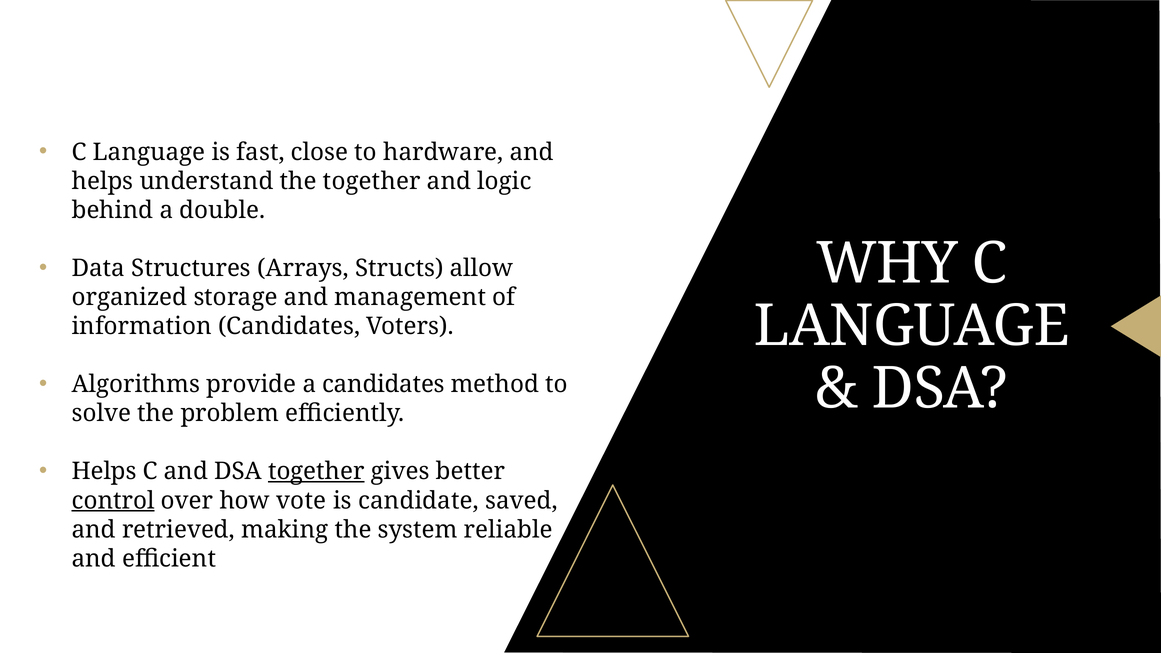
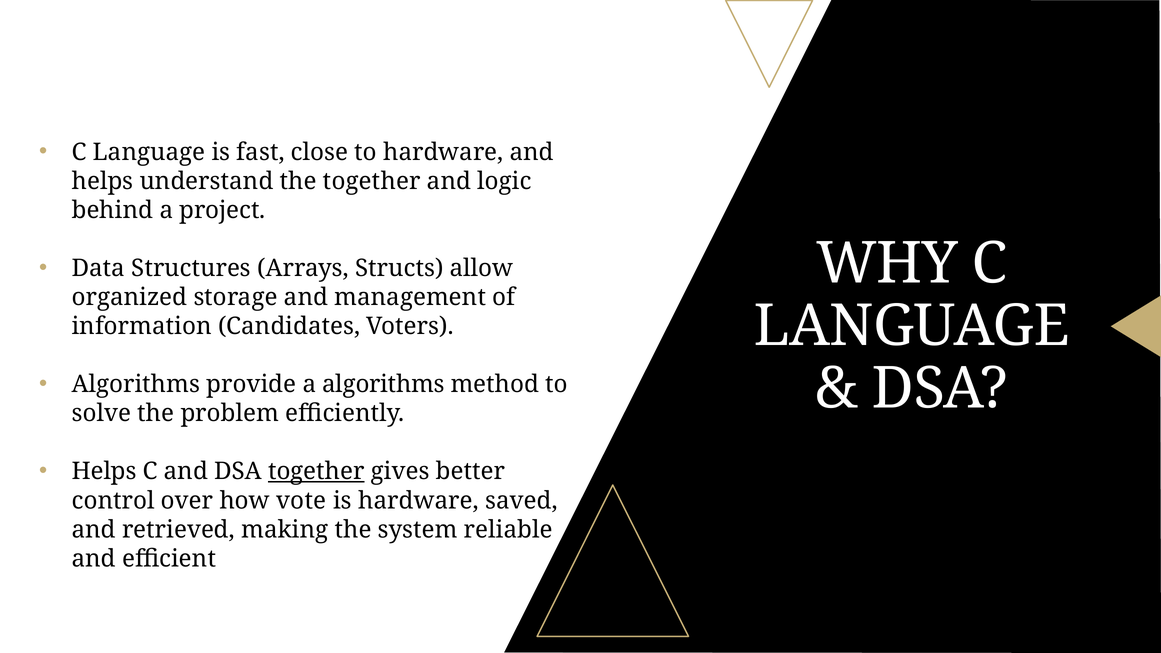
double: double -> project
a candidates: candidates -> algorithms
control underline: present -> none
is candidate: candidate -> hardware
